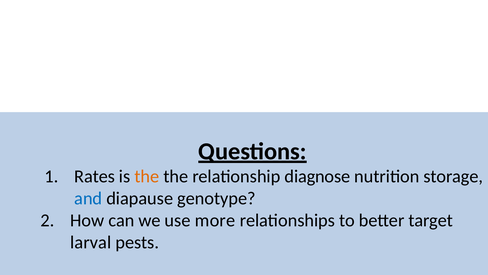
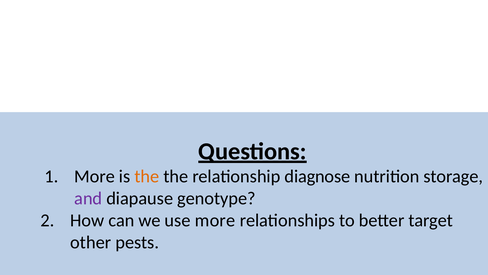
Rates at (95, 176): Rates -> More
and colour: blue -> purple
larval: larval -> other
